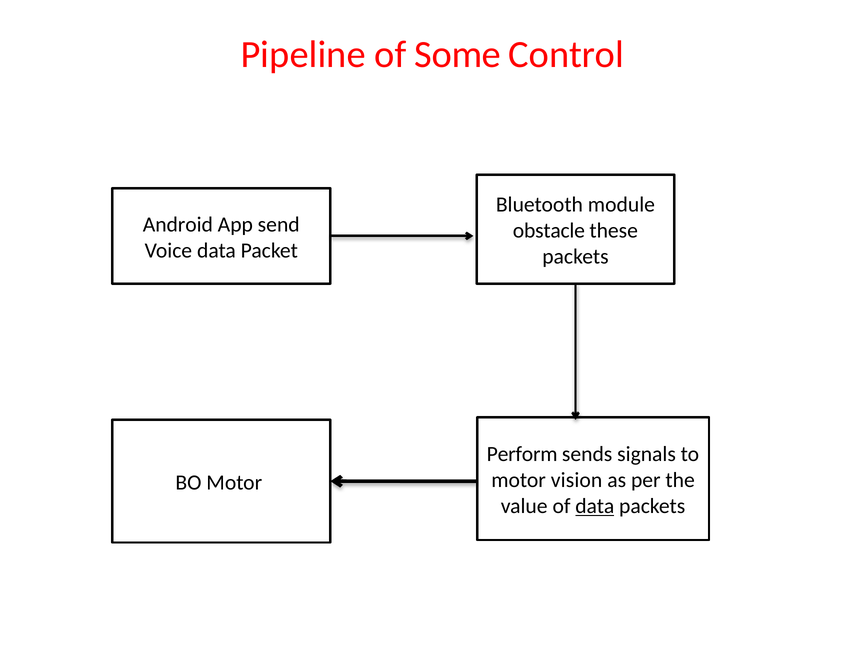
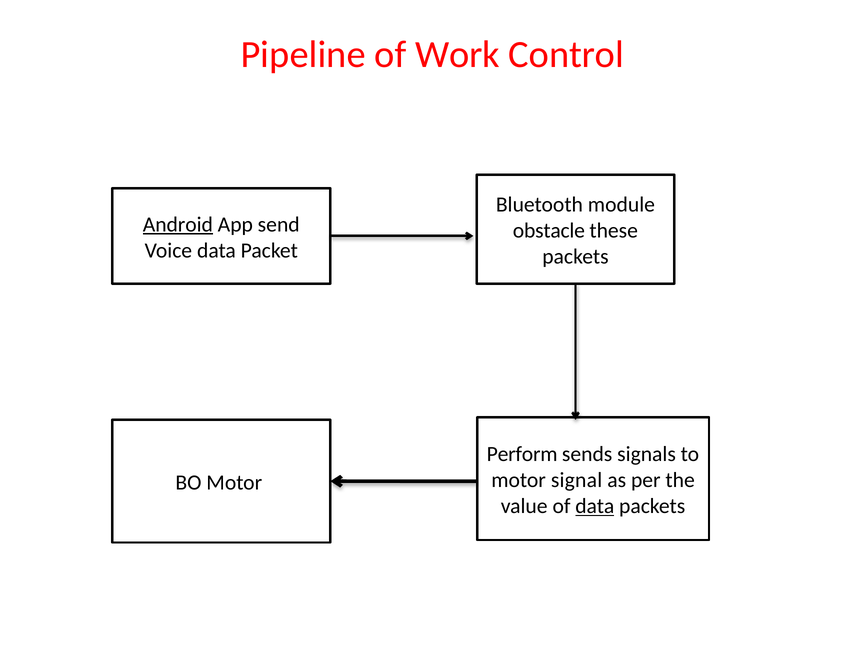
Some: Some -> Work
Android underline: none -> present
vision: vision -> signal
